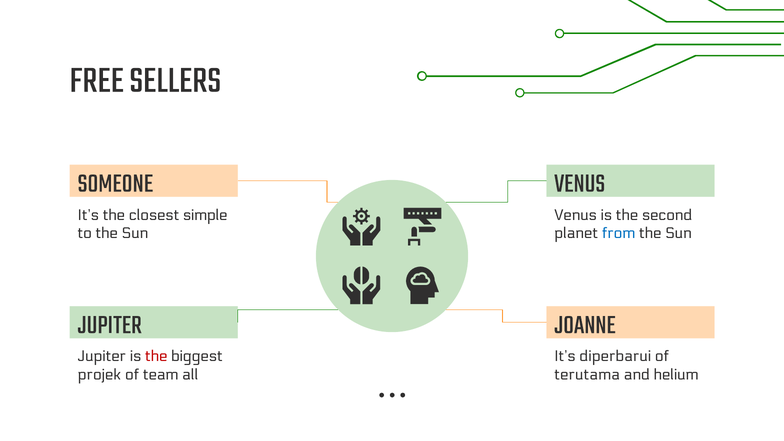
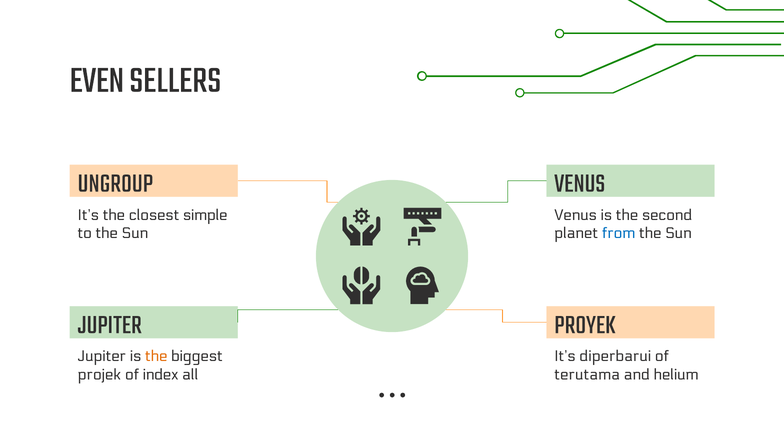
FREE: FREE -> EVEN
SOMEONE: SOMEONE -> UNGROUP
JOANNE: JOANNE -> PROYEK
the at (156, 356) colour: red -> orange
team: team -> index
